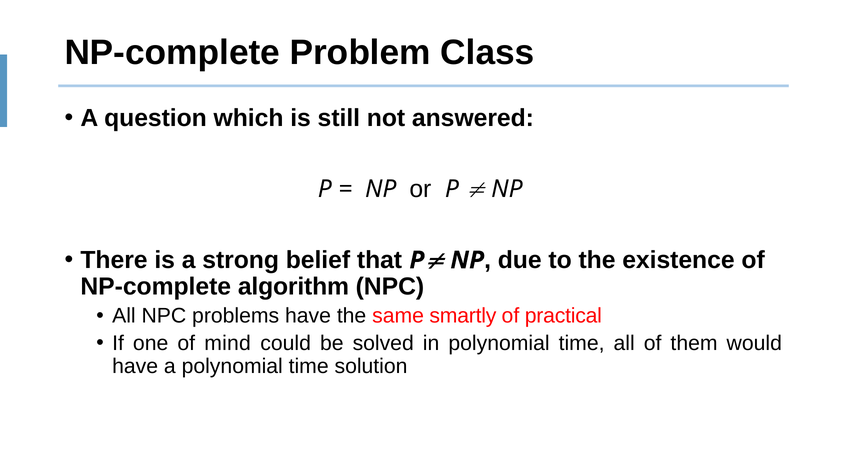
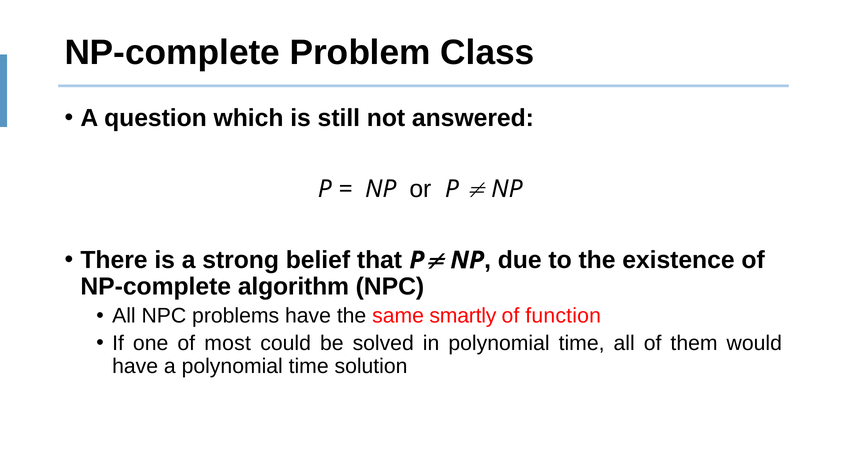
practical: practical -> function
mind: mind -> most
